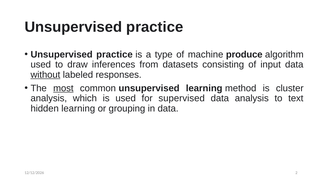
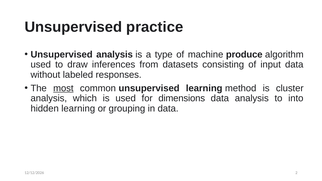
practice at (114, 54): practice -> analysis
without underline: present -> none
supervised: supervised -> dimensions
text: text -> into
